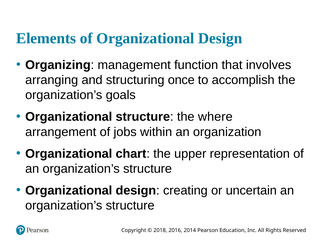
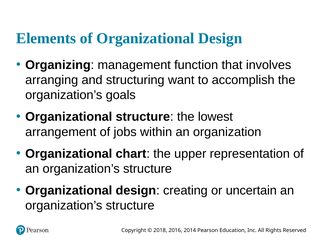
once: once -> want
where: where -> lowest
